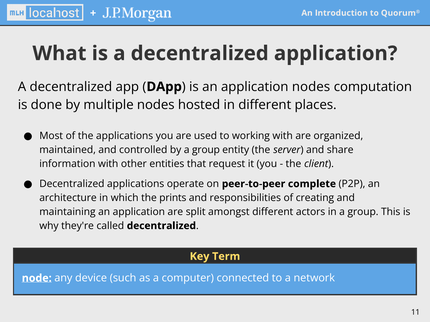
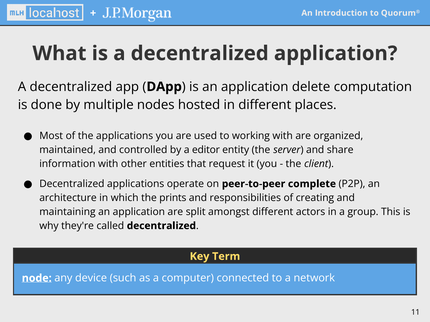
application nodes: nodes -> delete
by a group: group -> editor
